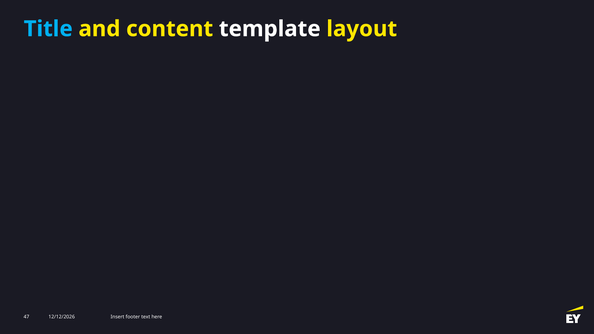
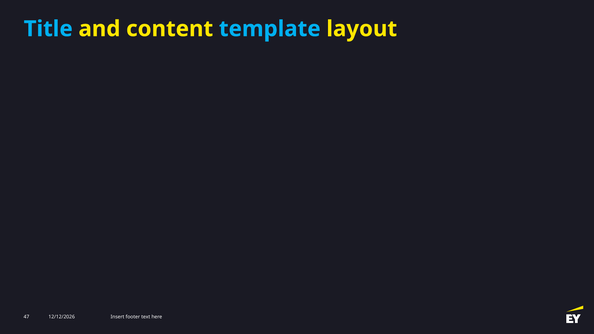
template colour: white -> light blue
